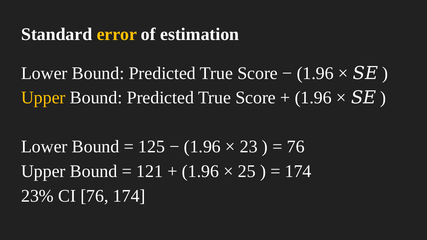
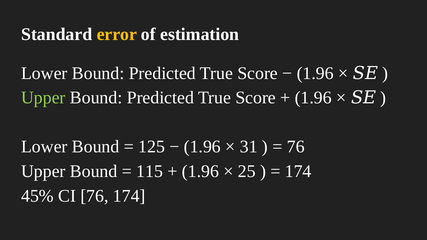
Upper at (43, 98) colour: yellow -> light green
23: 23 -> 31
121: 121 -> 115
23%: 23% -> 45%
